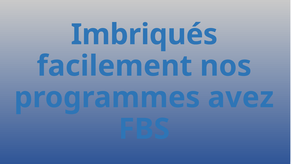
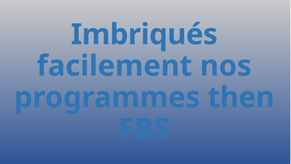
avez: avez -> then
